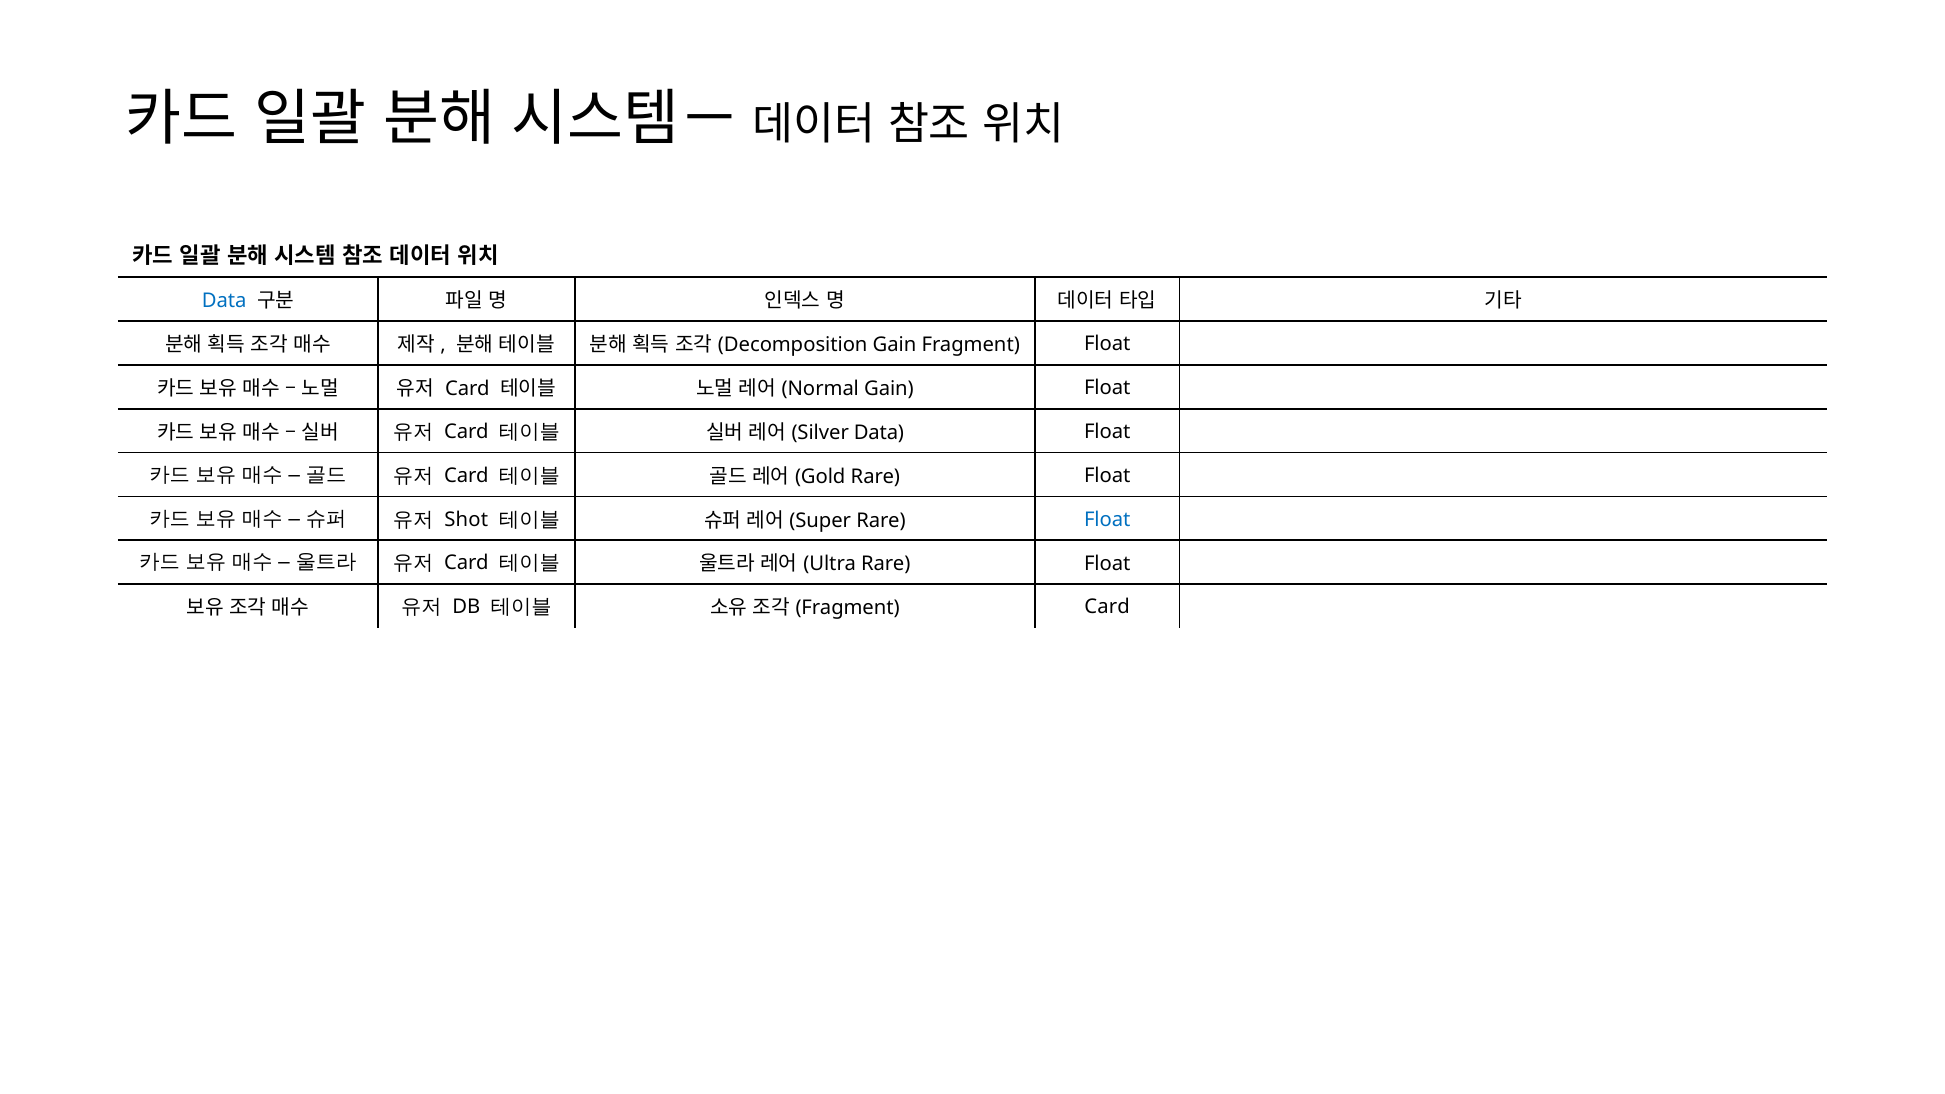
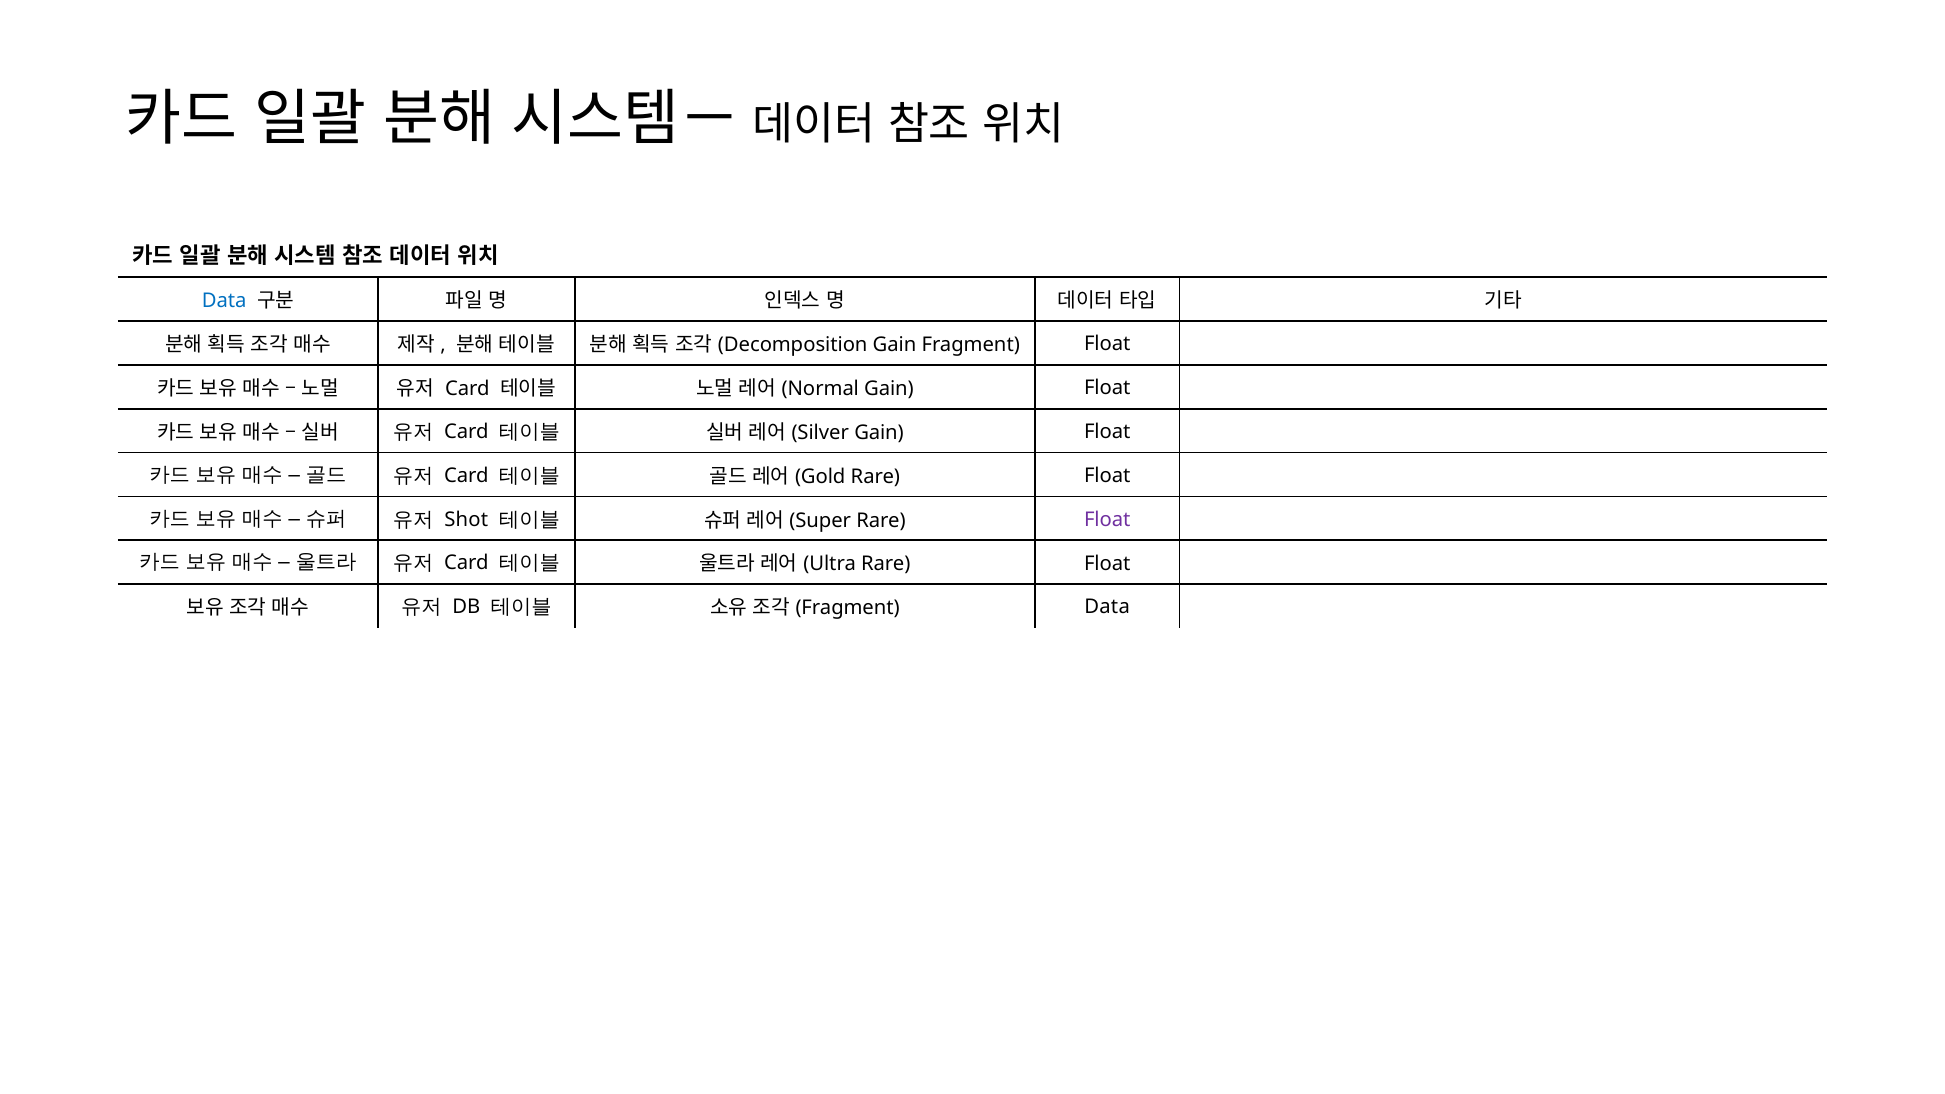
Data at (879, 433): Data -> Gain
Float at (1107, 520) colour: blue -> purple
Fragment Card: Card -> Data
